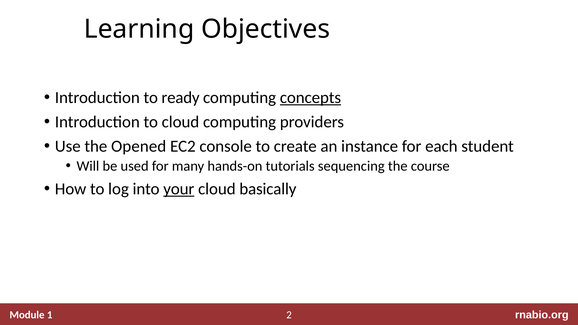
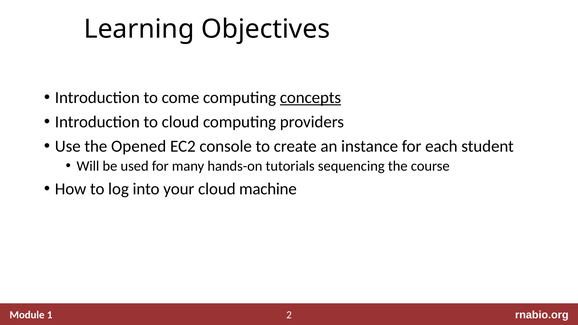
ready: ready -> come
your underline: present -> none
basically: basically -> machine
